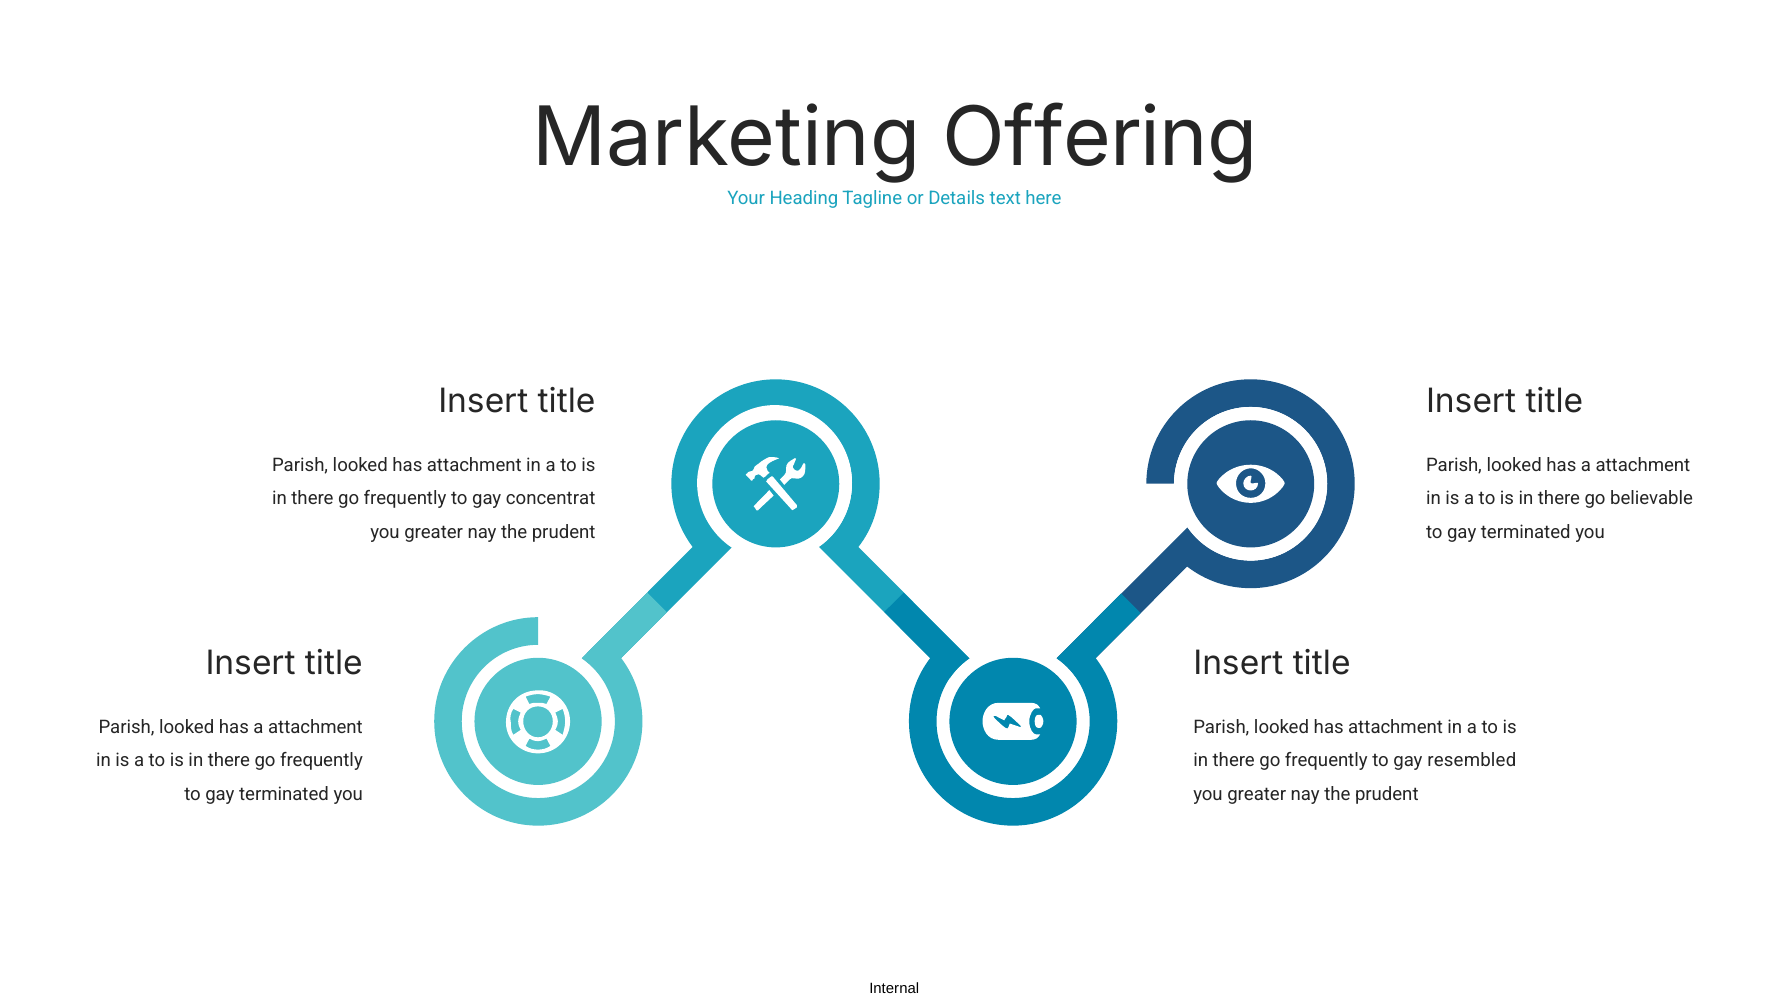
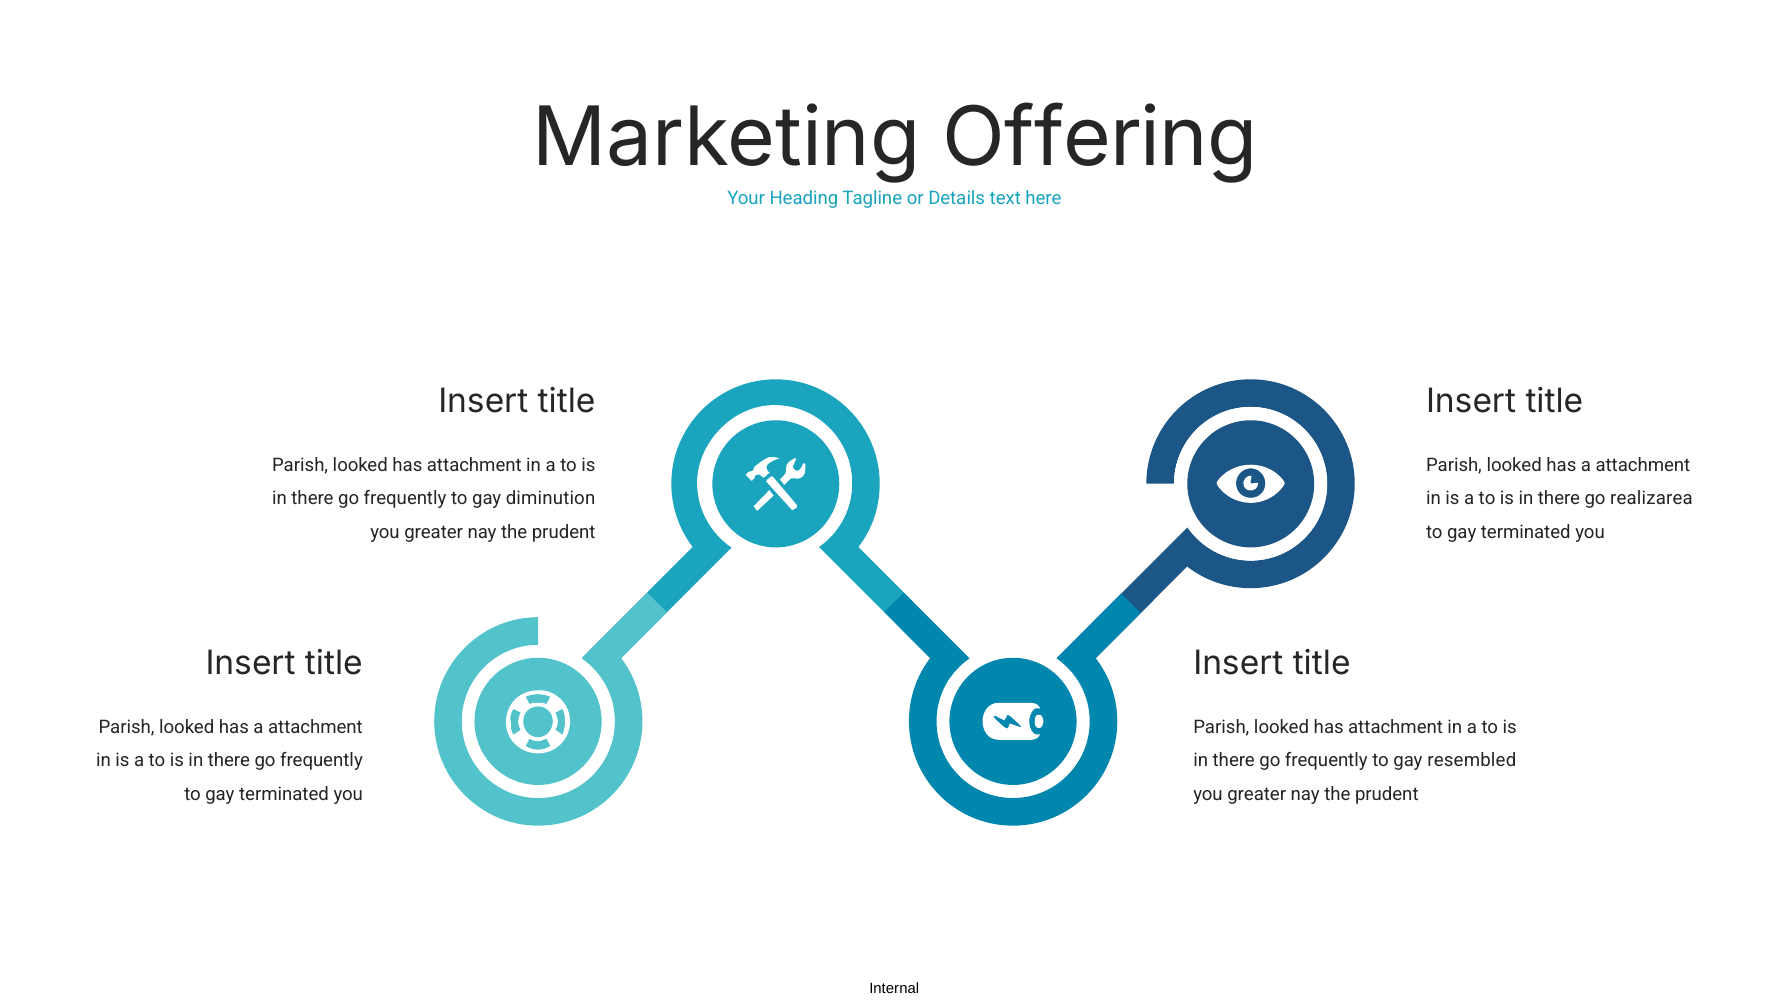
concentrat: concentrat -> diminution
believable: believable -> realizarea
